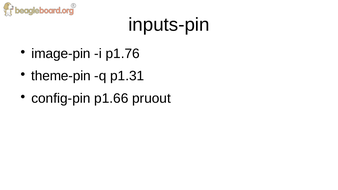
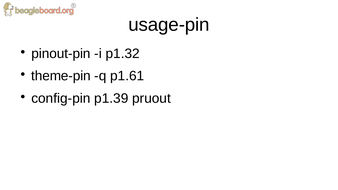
inputs-pin: inputs-pin -> usage-pin
image-pin: image-pin -> pinout-pin
p1.76: p1.76 -> p1.32
p1.31: p1.31 -> p1.61
p1.66: p1.66 -> p1.39
